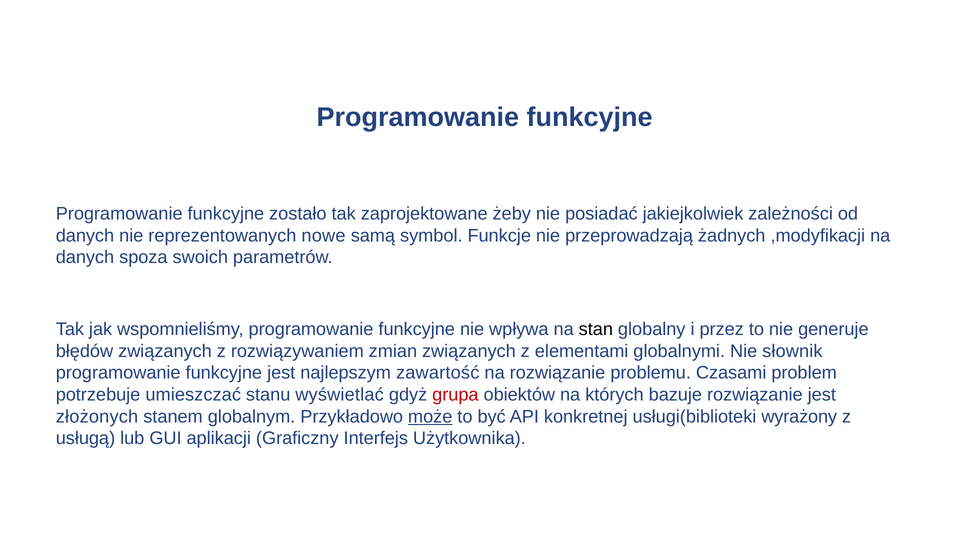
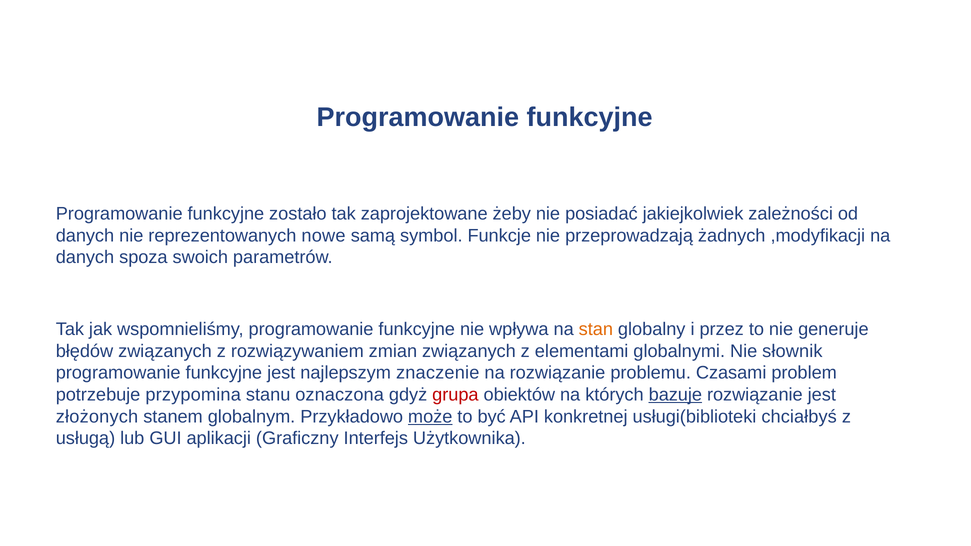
stan colour: black -> orange
zawartość: zawartość -> znaczenie
umieszczać: umieszczać -> przypomina
wyświetlać: wyświetlać -> oznaczona
bazuje underline: none -> present
wyrażony: wyrażony -> chciałbyś
